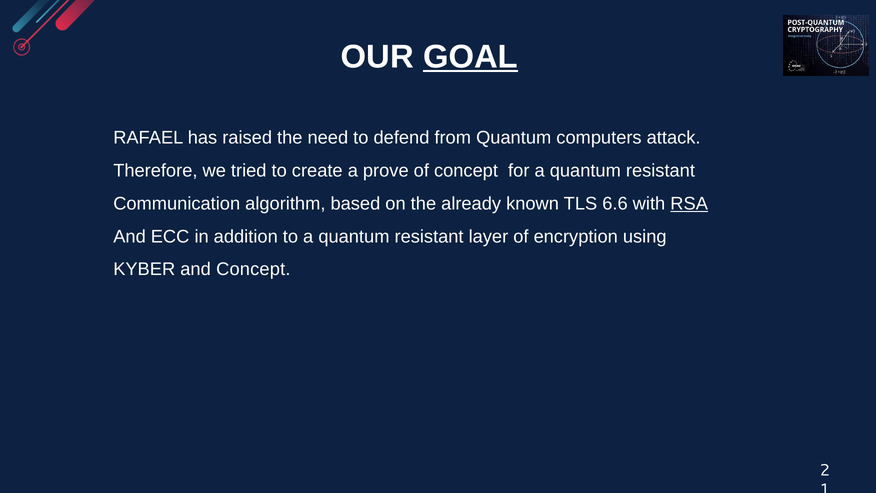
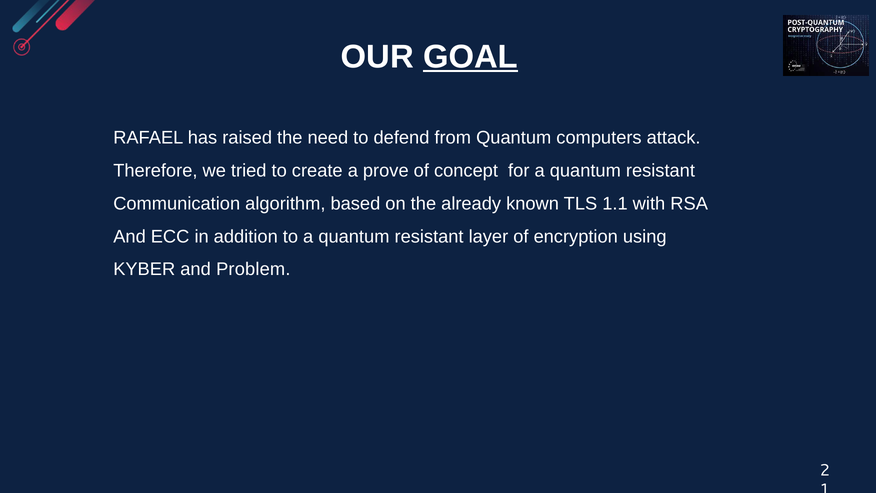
6.6: 6.6 -> 1.1
RSA underline: present -> none
and Concept: Concept -> Problem
